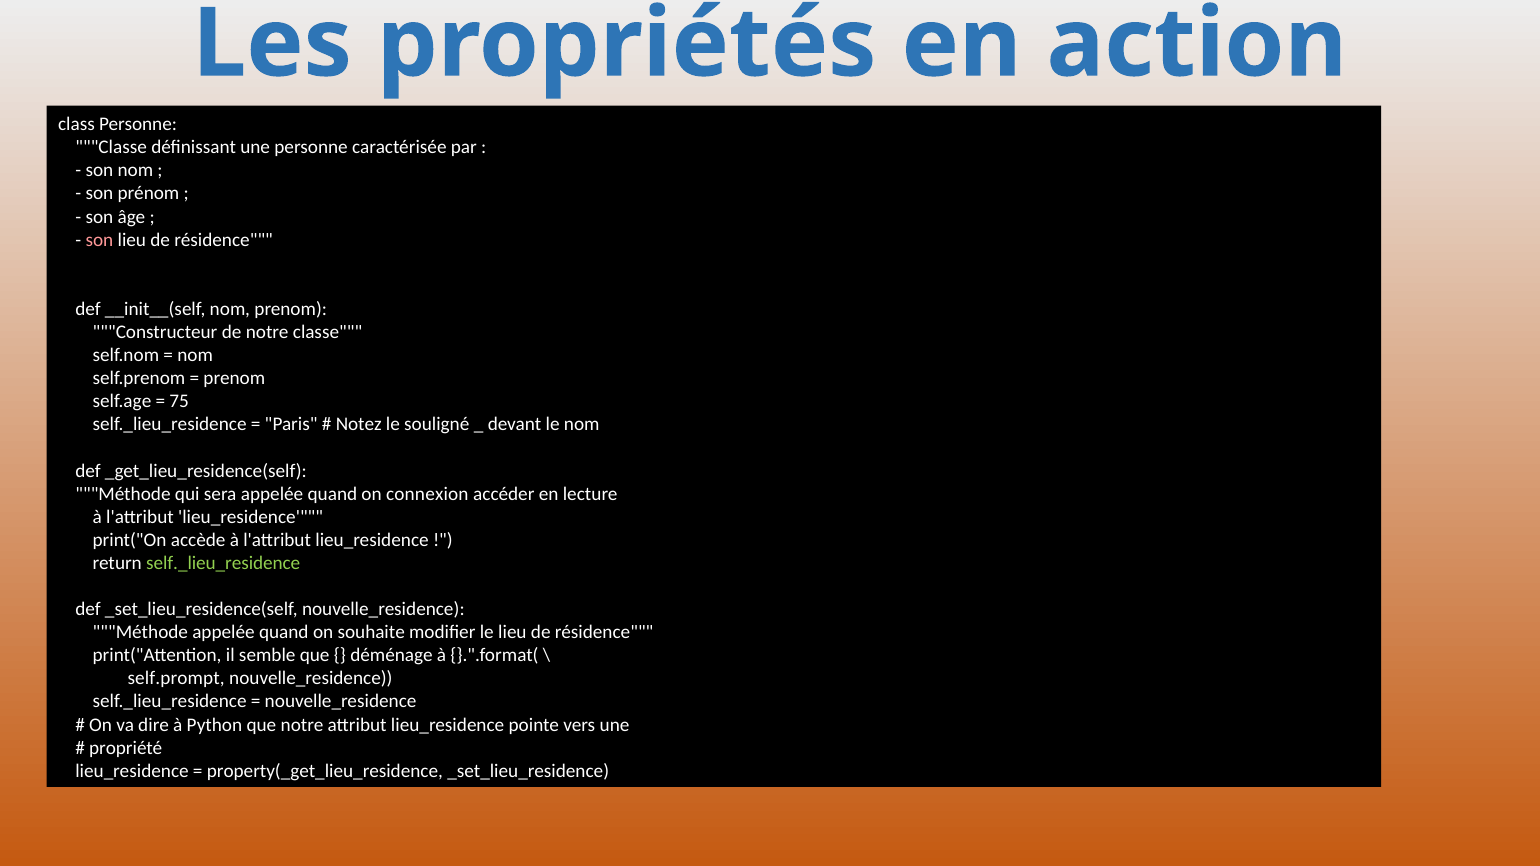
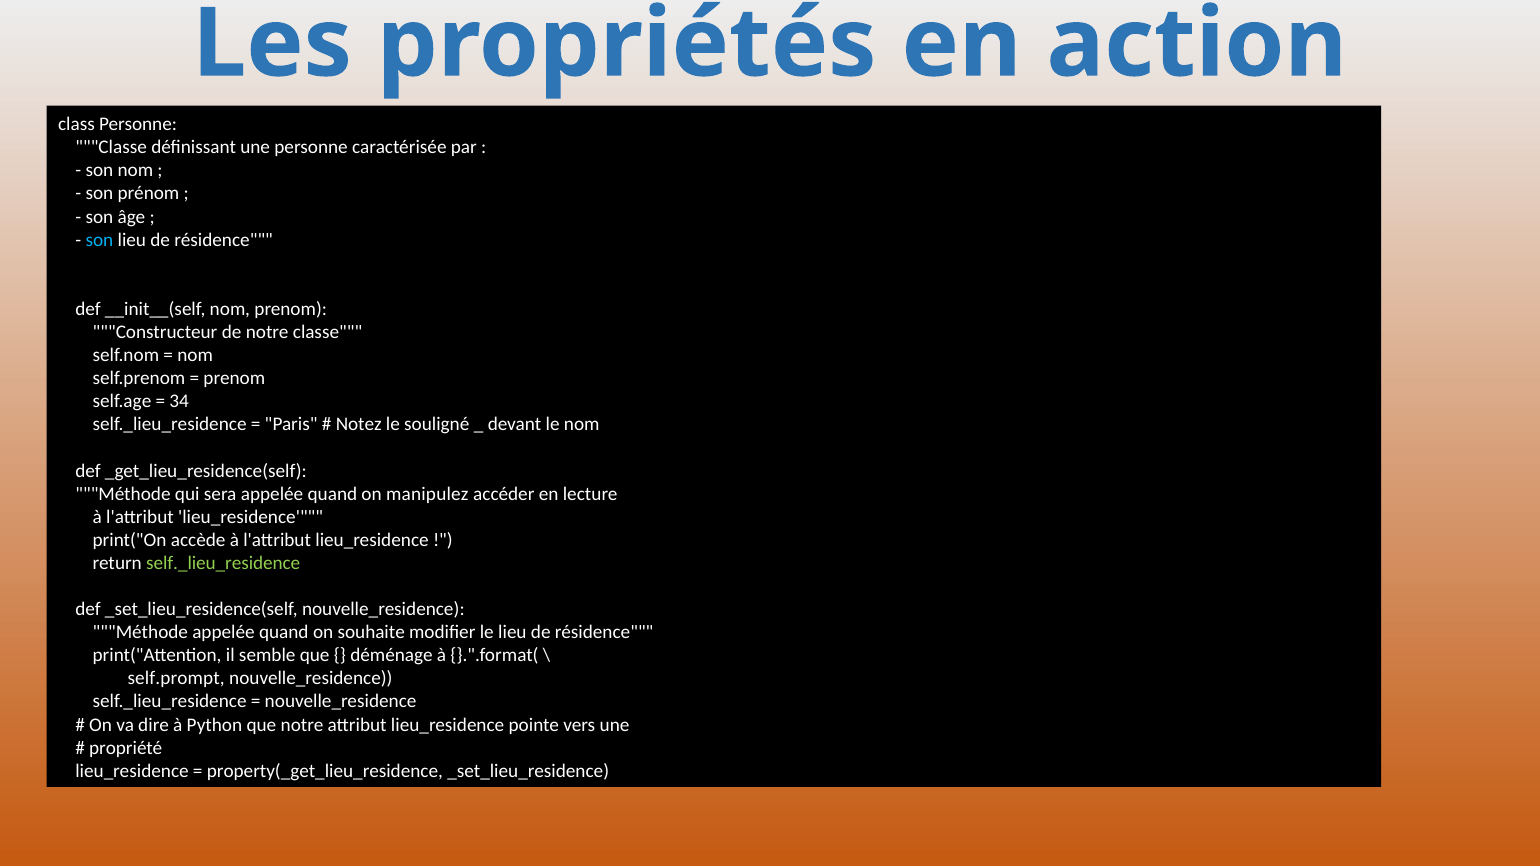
son at (99, 240) colour: pink -> light blue
75: 75 -> 34
connexion: connexion -> manipulez
